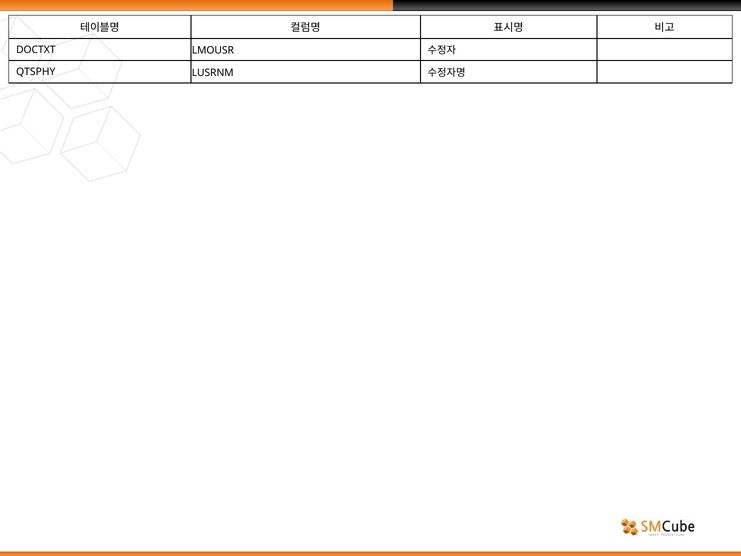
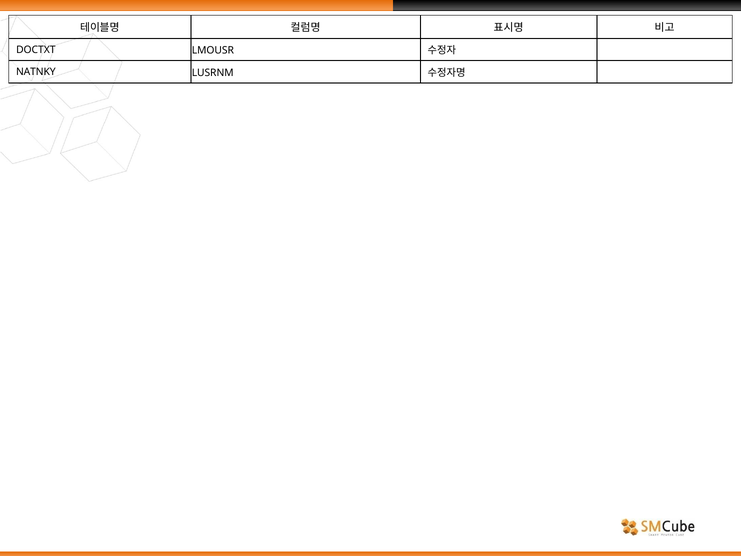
QTSPHY: QTSPHY -> NATNKY
